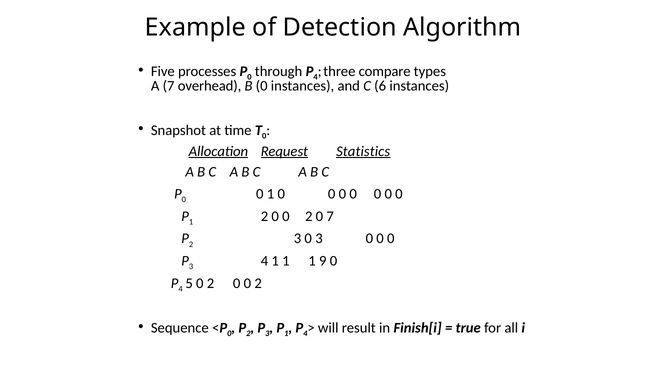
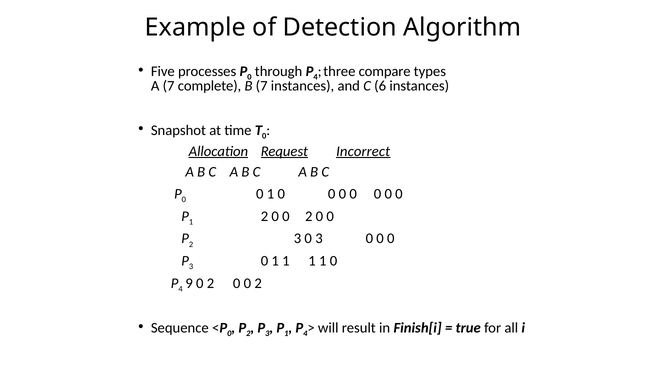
overhead: overhead -> complete
B 0: 0 -> 7
Statistics: Statistics -> Incorrect
7 at (330, 216): 7 -> 0
4 at (264, 261): 4 -> 0
1 1 1 9: 9 -> 1
5: 5 -> 9
